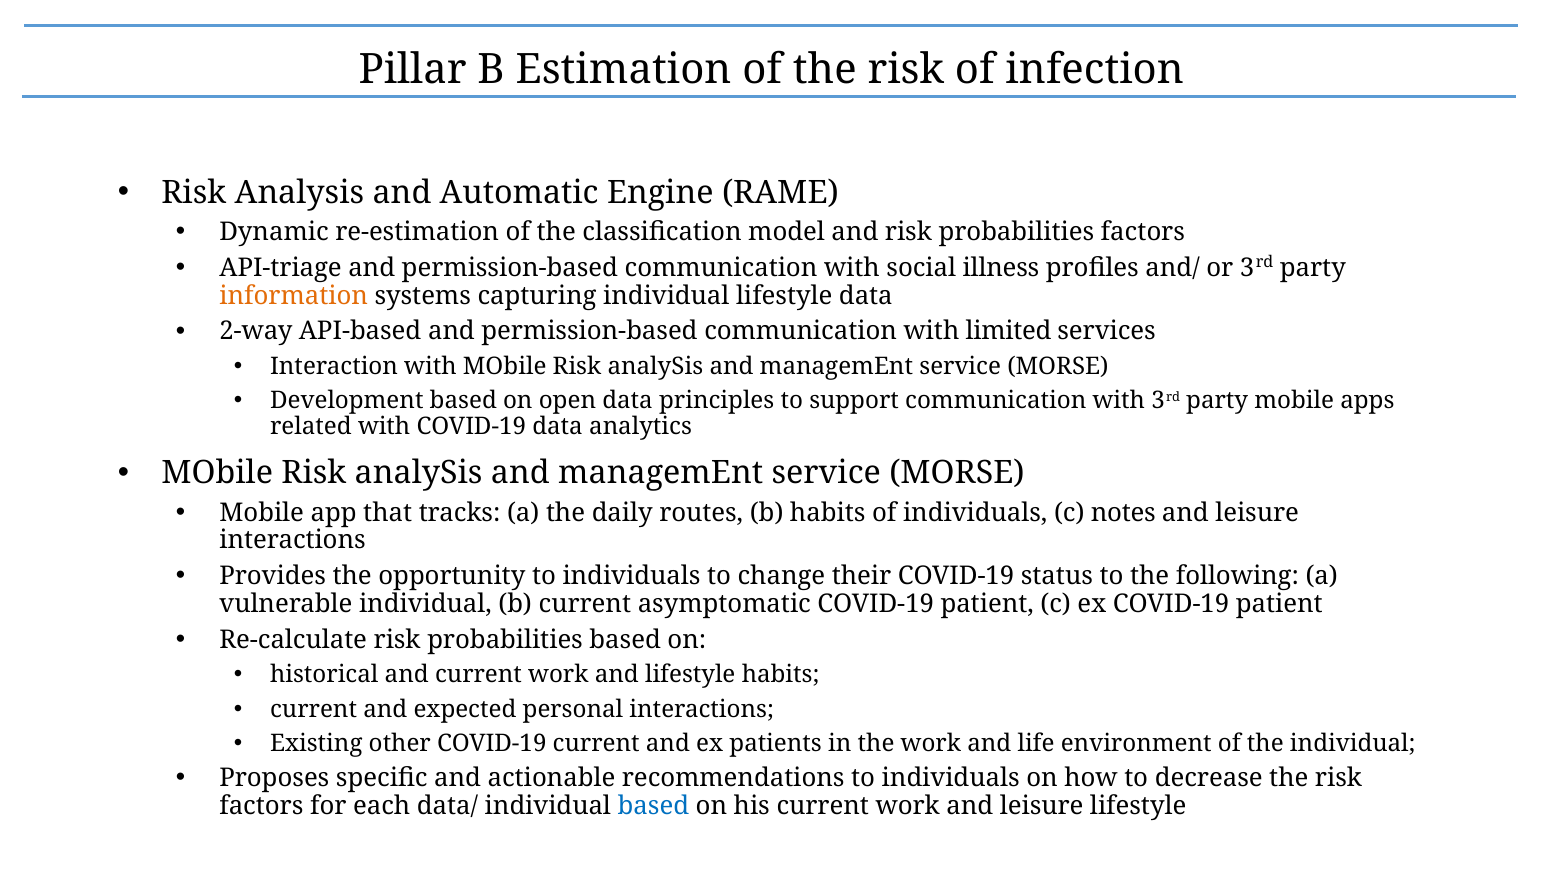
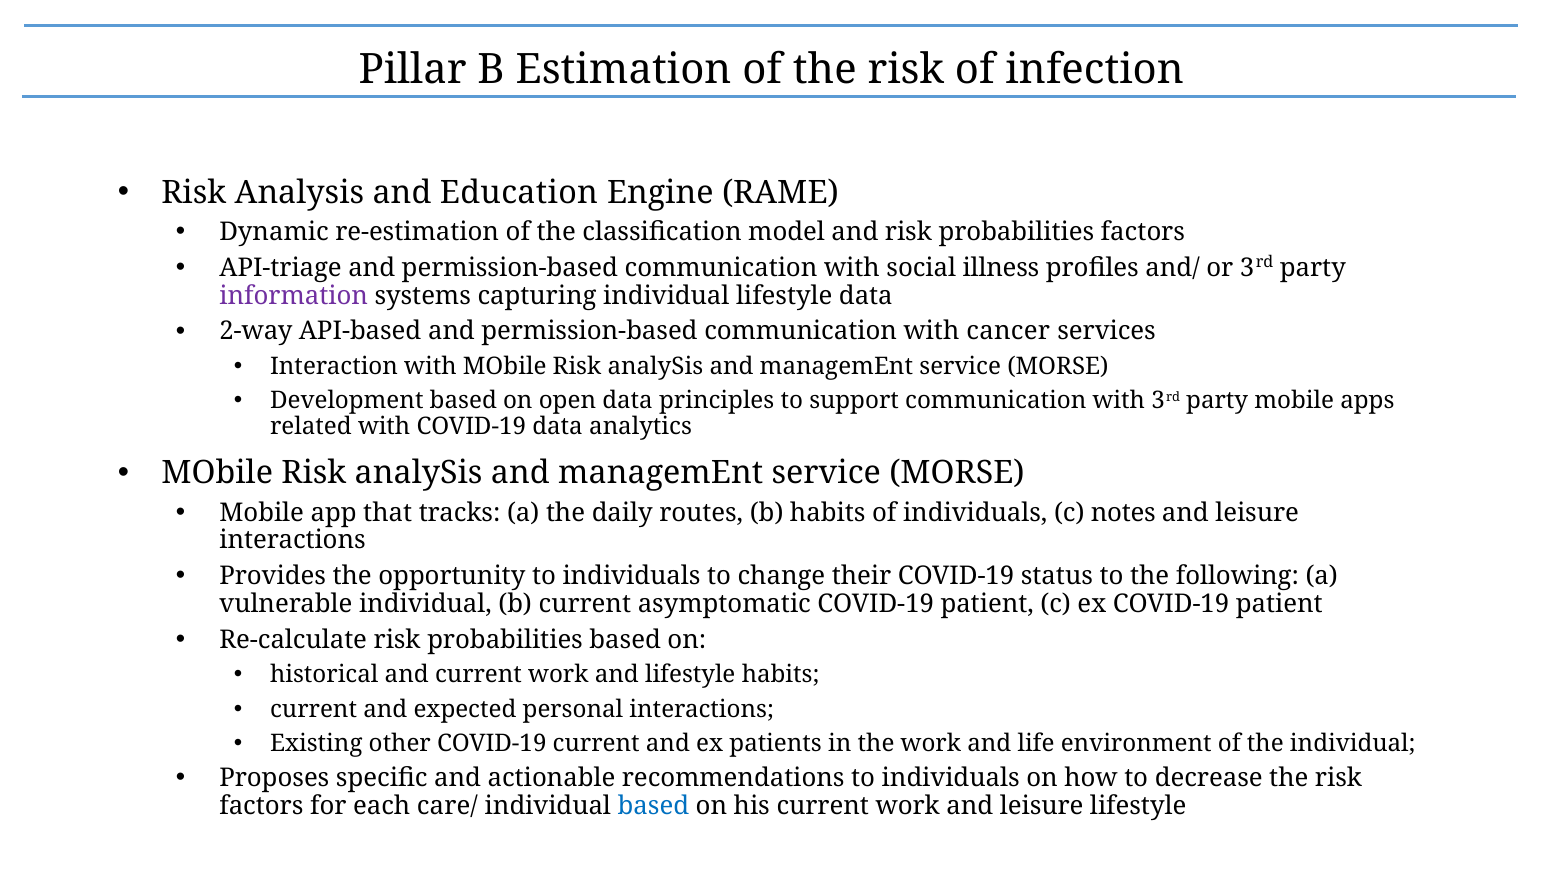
Automatic: Automatic -> Education
information colour: orange -> purple
limited: limited -> cancer
data/: data/ -> care/
